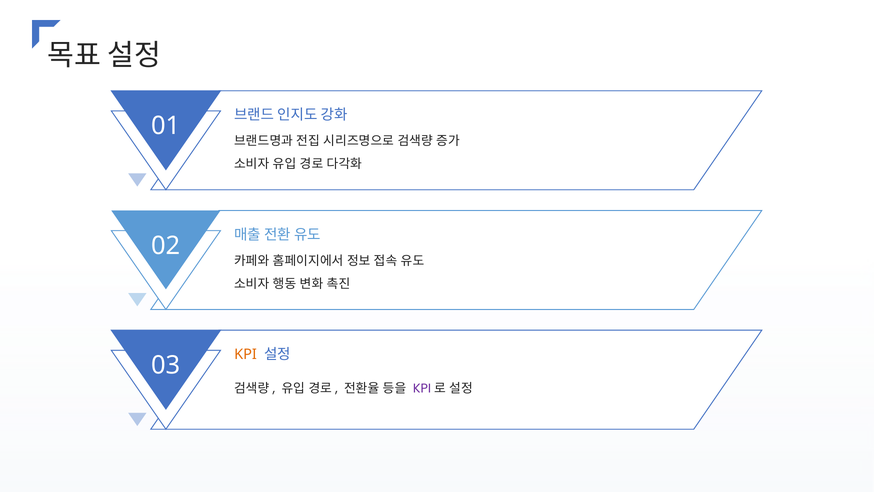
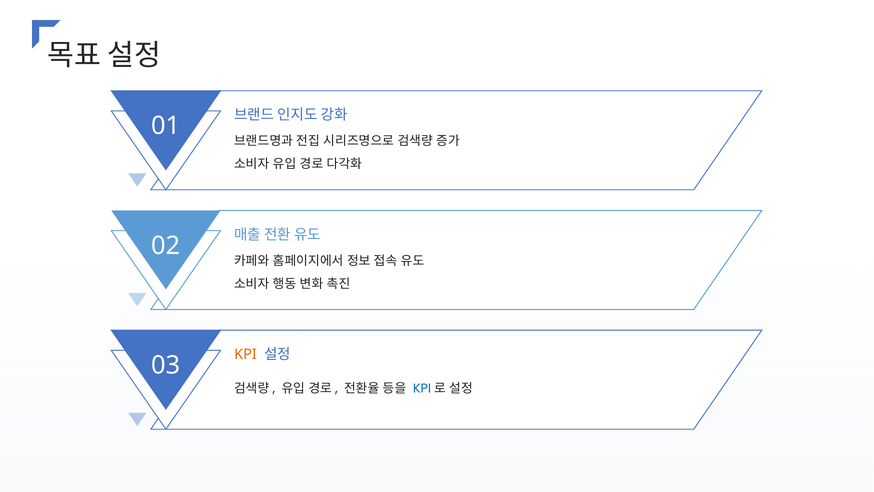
KPI at (422, 388) colour: purple -> blue
